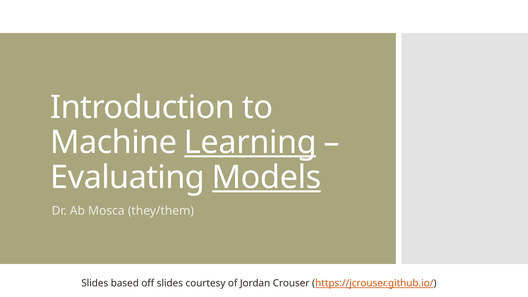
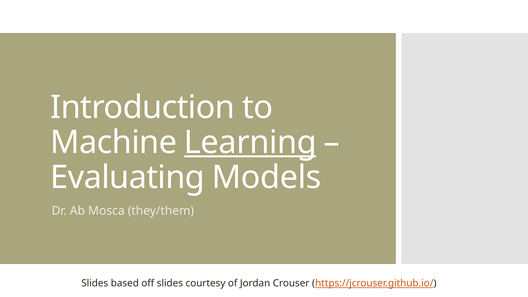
Models underline: present -> none
